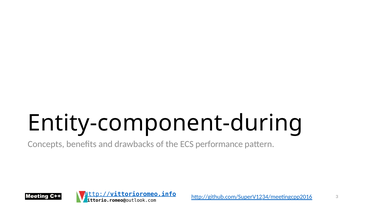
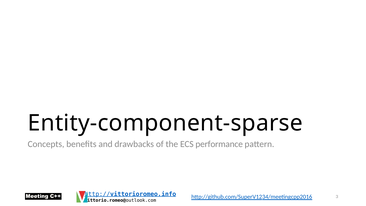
Entity-component-during: Entity-component-during -> Entity-component-sparse
